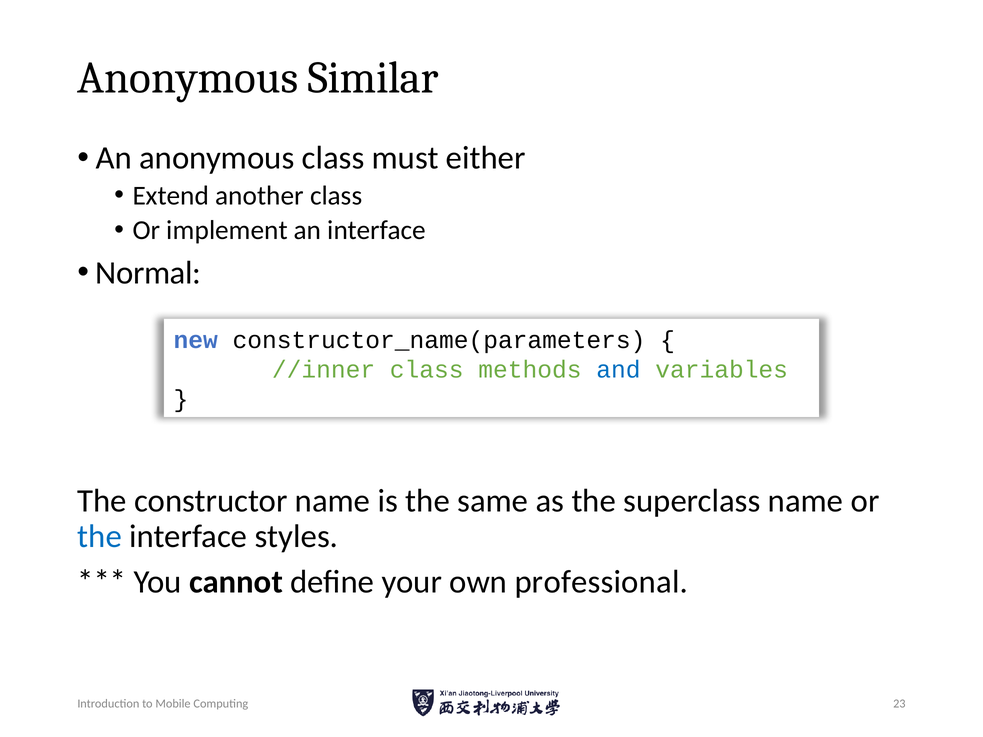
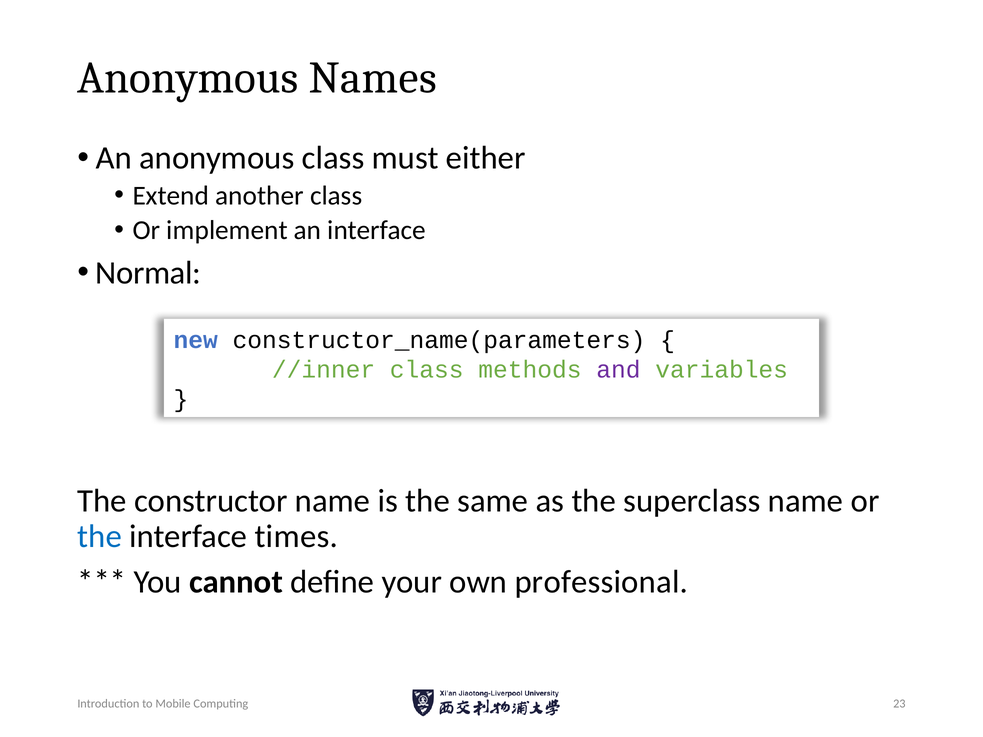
Similar: Similar -> Names
and colour: blue -> purple
styles: styles -> times
